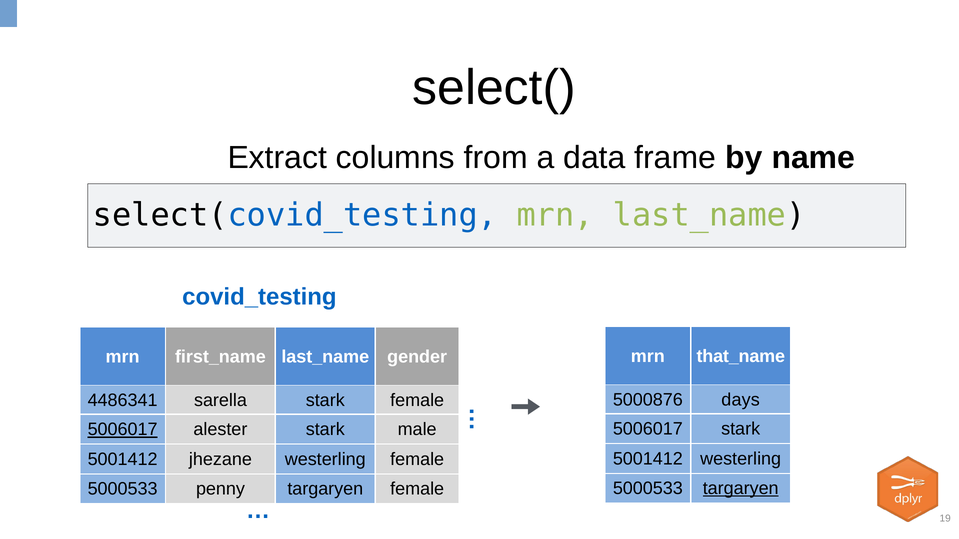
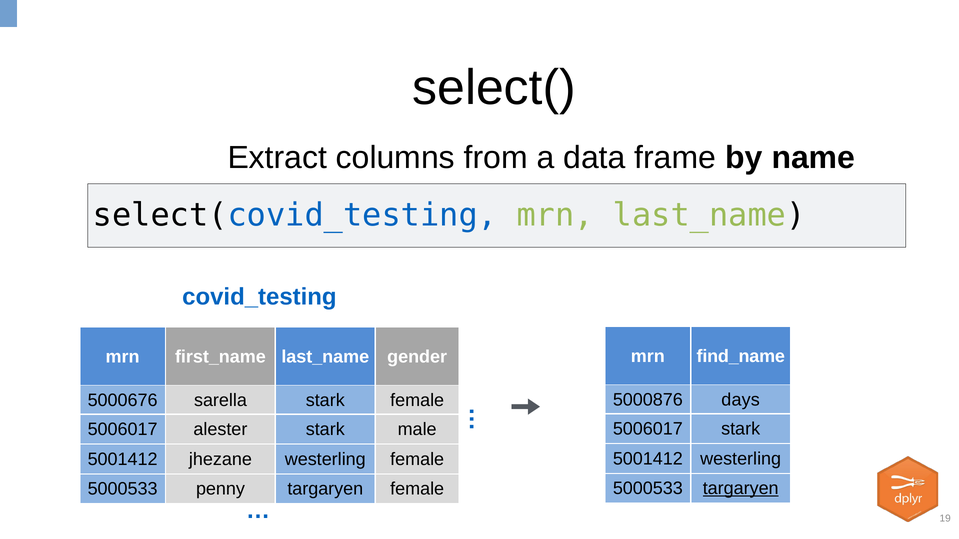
that_name: that_name -> find_name
4486341: 4486341 -> 5000676
5006017 at (123, 430) underline: present -> none
